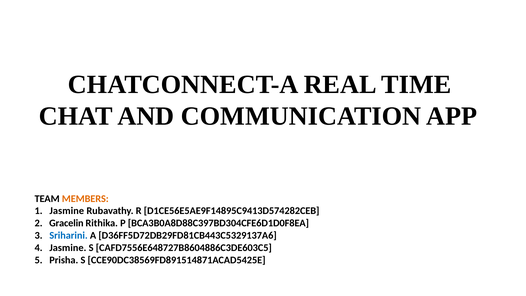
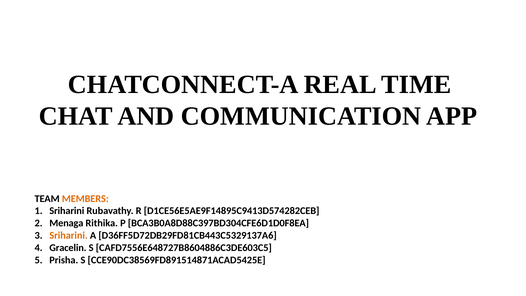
Jasmine at (67, 211): Jasmine -> Sriharini
Gracelin: Gracelin -> Menaga
Sriharini at (69, 235) colour: blue -> orange
Jasmine at (68, 248): Jasmine -> Gracelin
